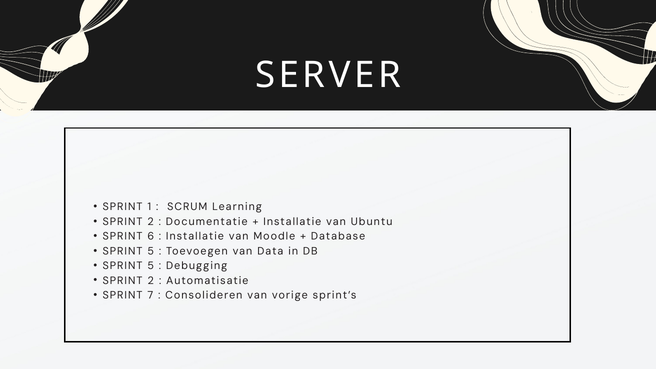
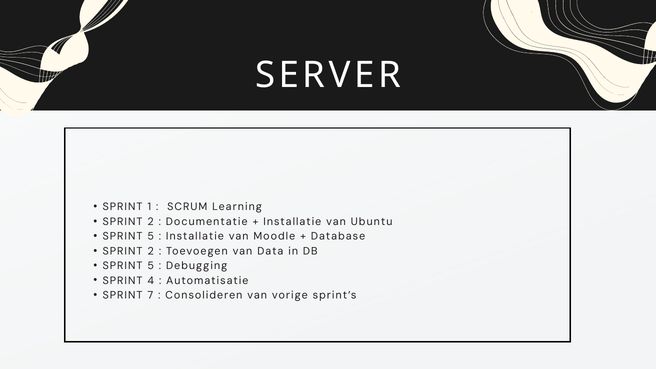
6 at (151, 236): 6 -> 5
5 at (151, 251): 5 -> 2
2 at (151, 281): 2 -> 4
